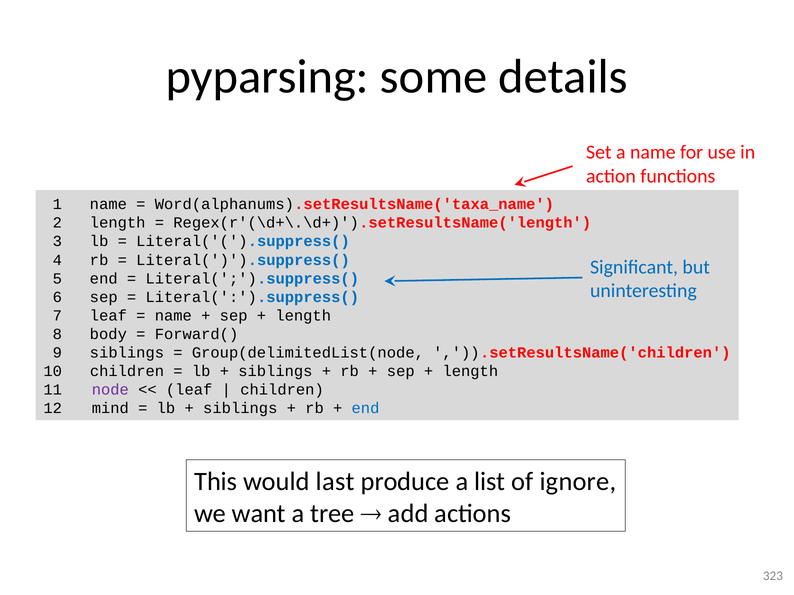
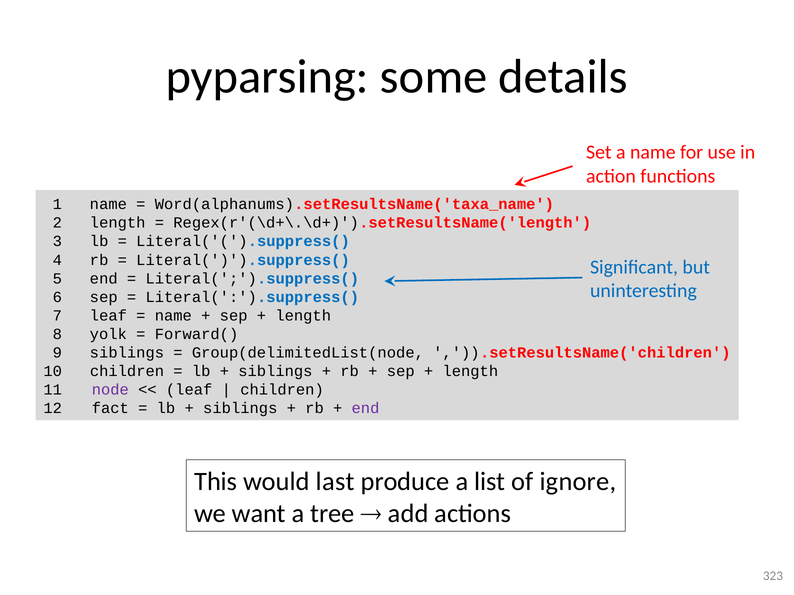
body: body -> yolk
mind: mind -> fact
end at (365, 408) colour: blue -> purple
